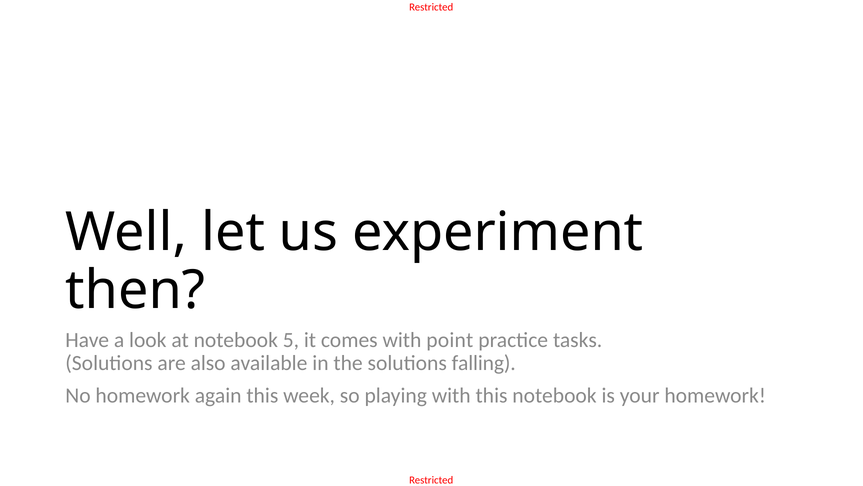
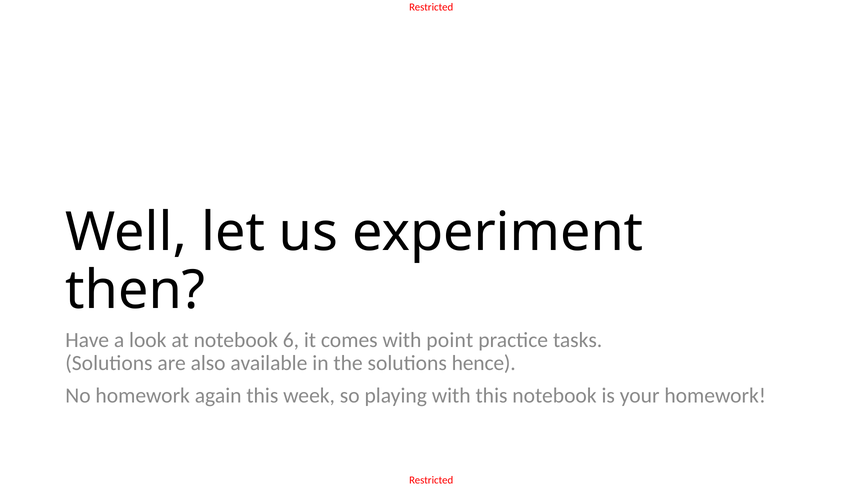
5: 5 -> 6
falling: falling -> hence
